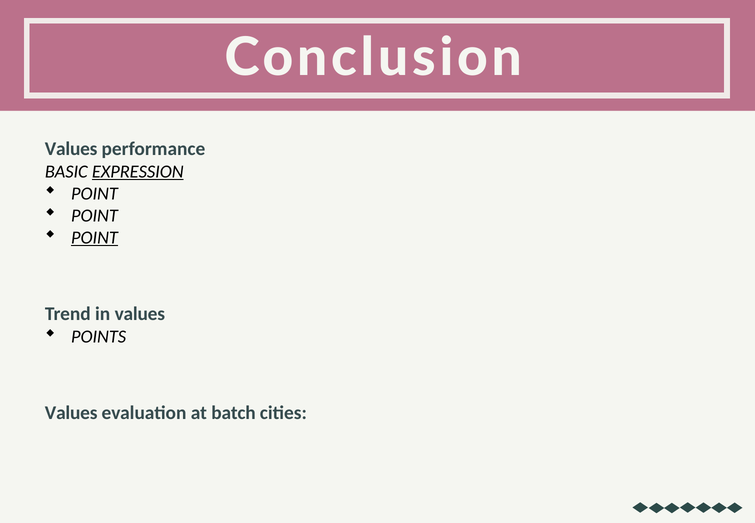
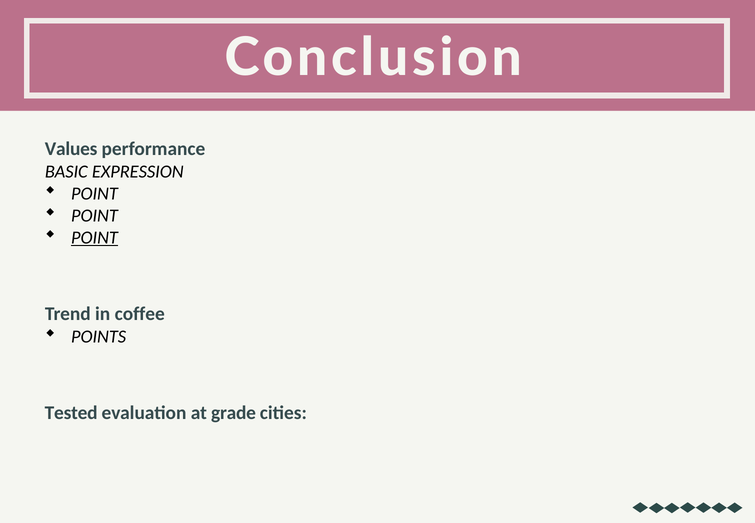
EXPRESSION underline: present -> none
in values: values -> coffee
Values at (71, 413): Values -> Tested
batch: batch -> grade
